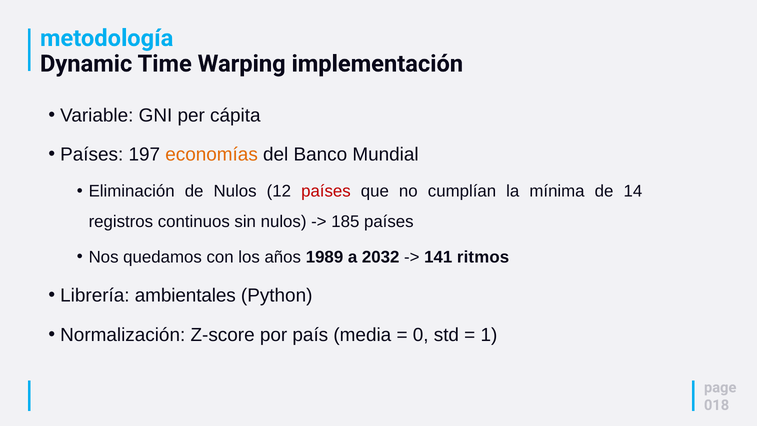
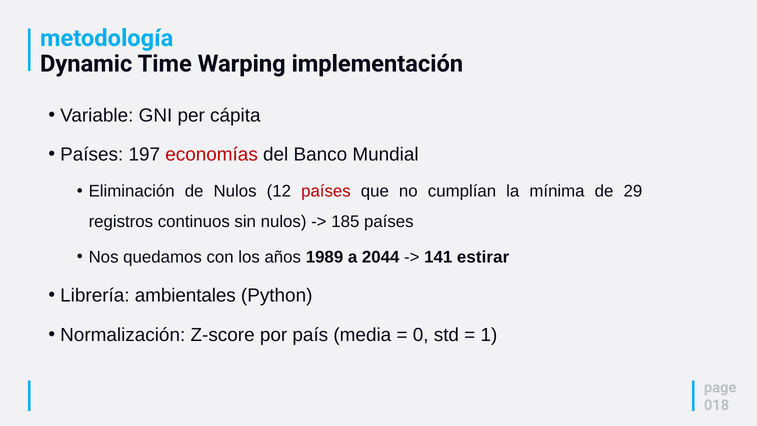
economías colour: orange -> red
14: 14 -> 29
2032: 2032 -> 2044
ritmos: ritmos -> estirar
